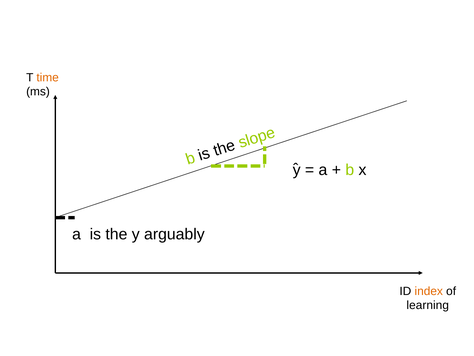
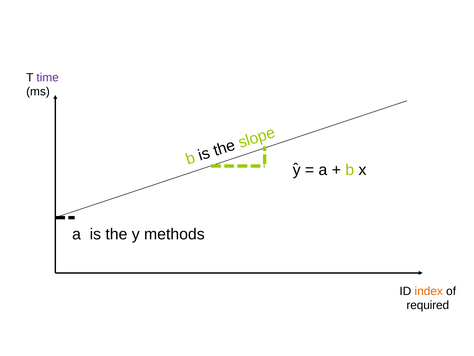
time colour: orange -> purple
arguably: arguably -> methods
learning: learning -> required
